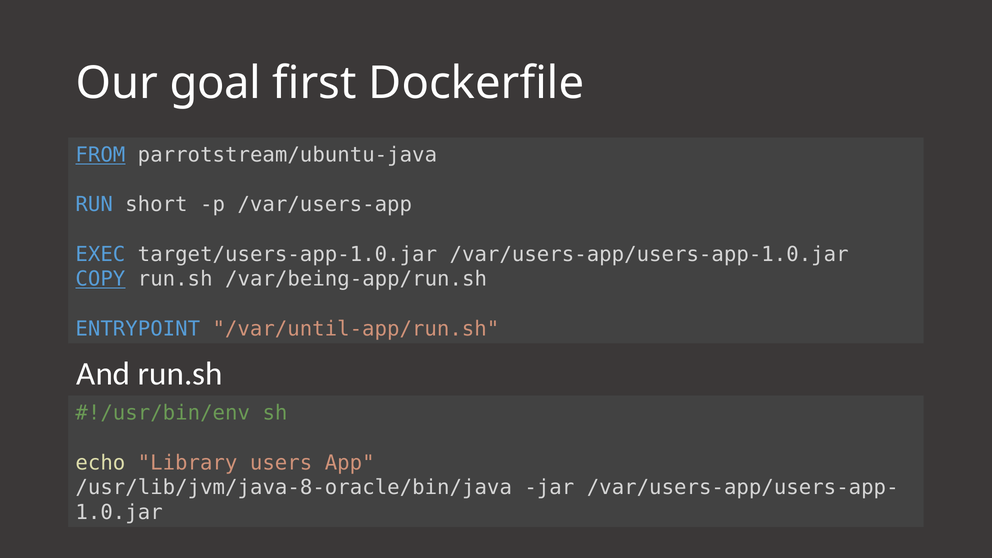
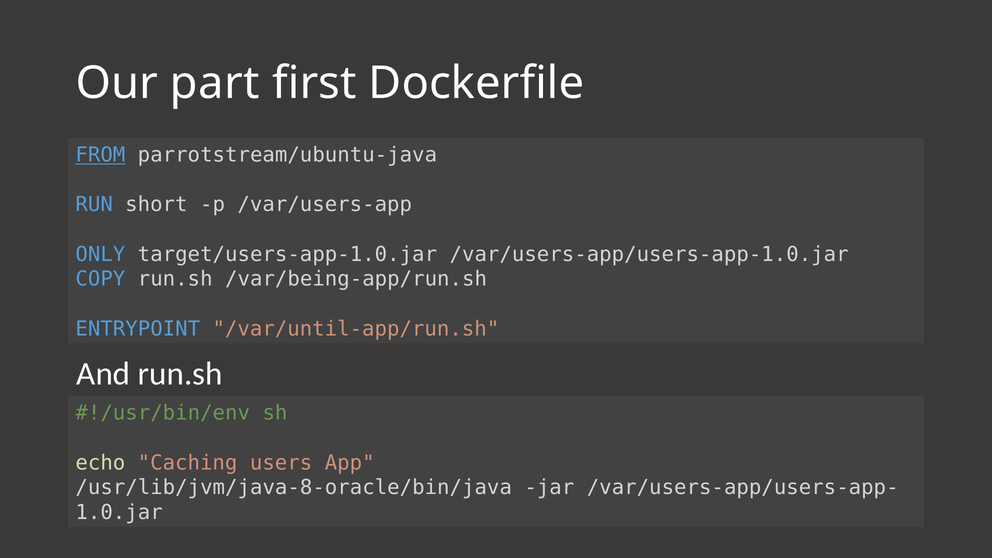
goal: goal -> part
EXEC: EXEC -> ONLY
COPY underline: present -> none
Library: Library -> Caching
